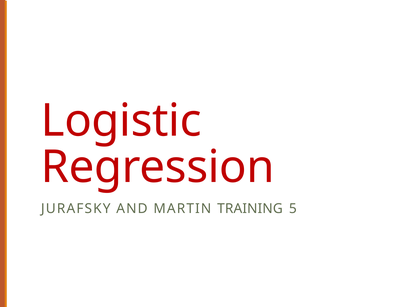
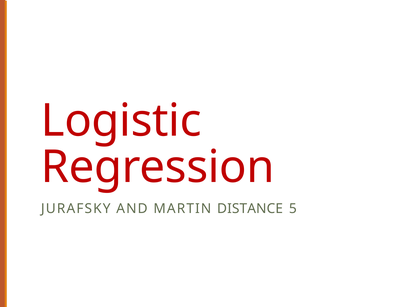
TRAINING: TRAINING -> DISTANCE
